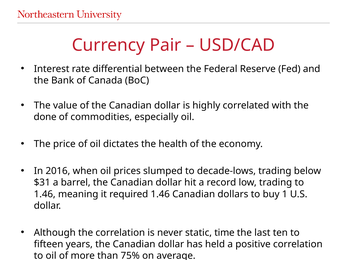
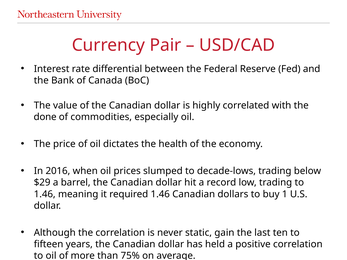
$31: $31 -> $29
time: time -> gain
